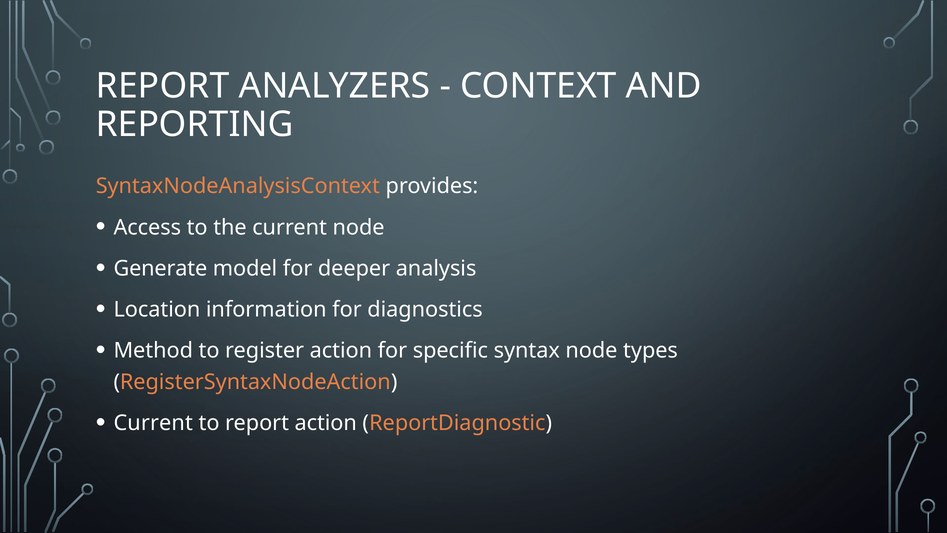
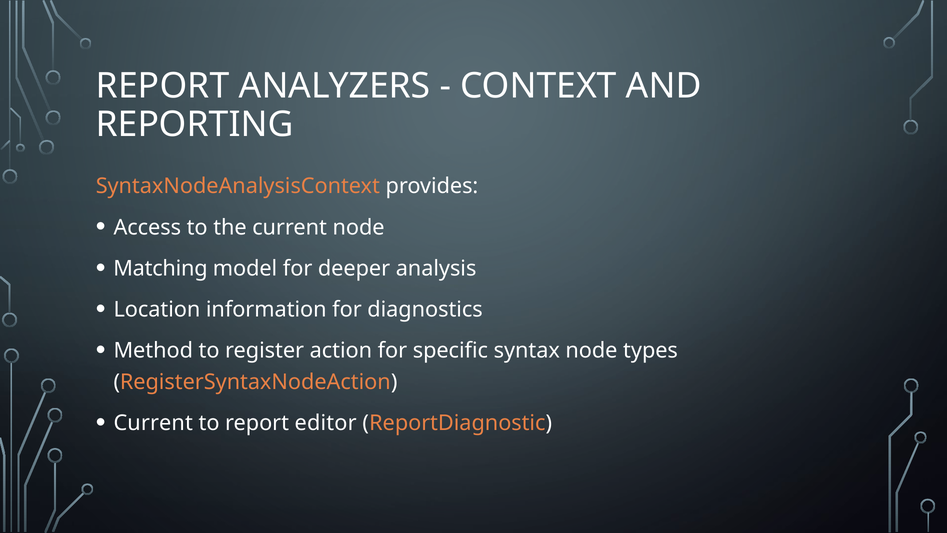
Generate: Generate -> Matching
report action: action -> editor
